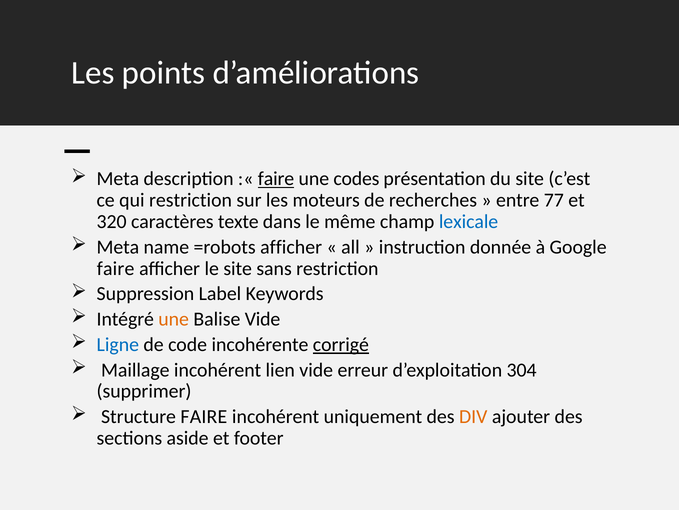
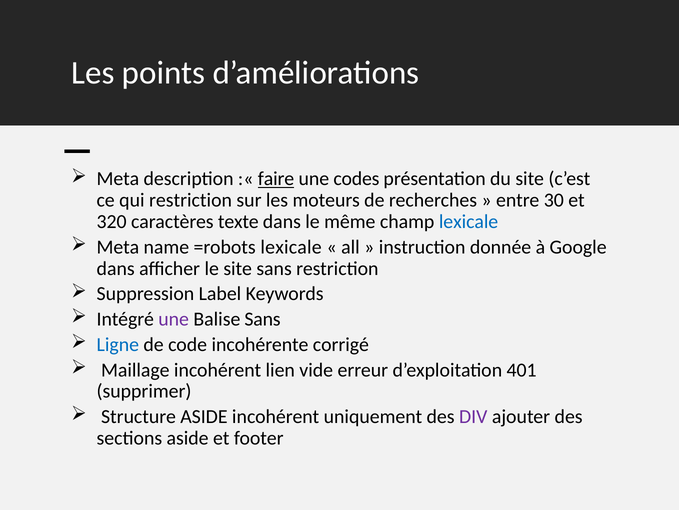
77: 77 -> 30
=robots afficher: afficher -> lexicale
faire at (116, 268): faire -> dans
une at (174, 319) colour: orange -> purple
Balise Vide: Vide -> Sans
corrigé underline: present -> none
304: 304 -> 401
Structure FAIRE: FAIRE -> ASIDE
DIV colour: orange -> purple
